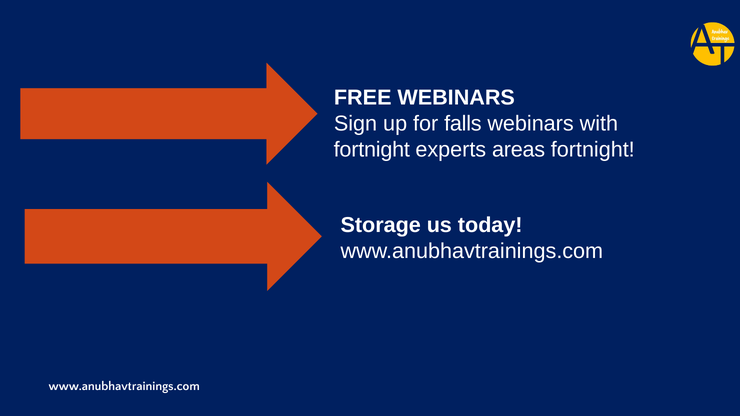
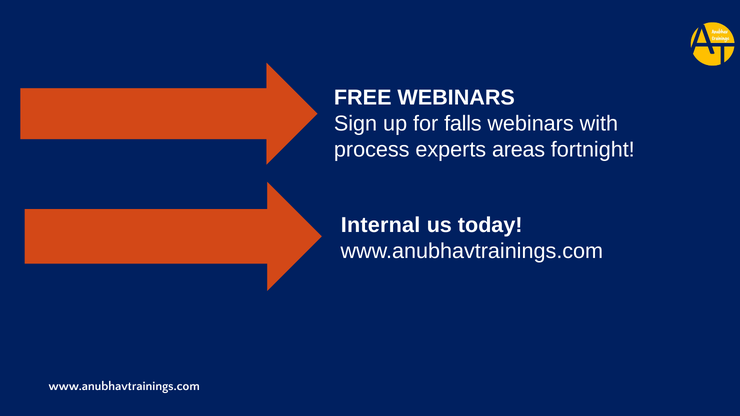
fortnight at (372, 150): fortnight -> process
Storage: Storage -> Internal
